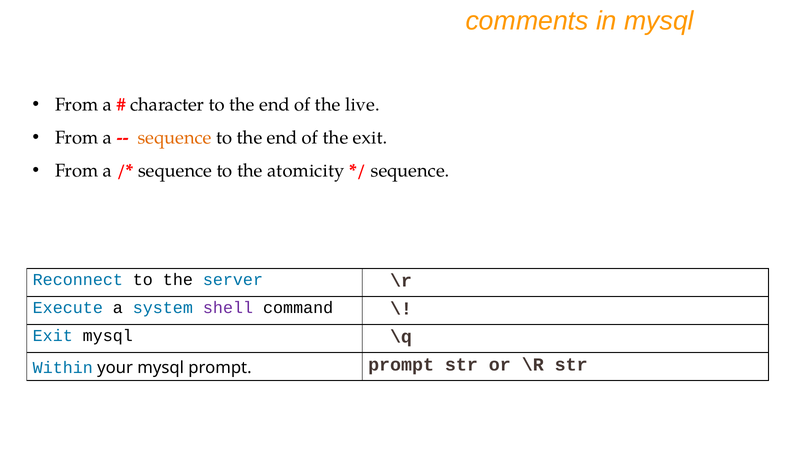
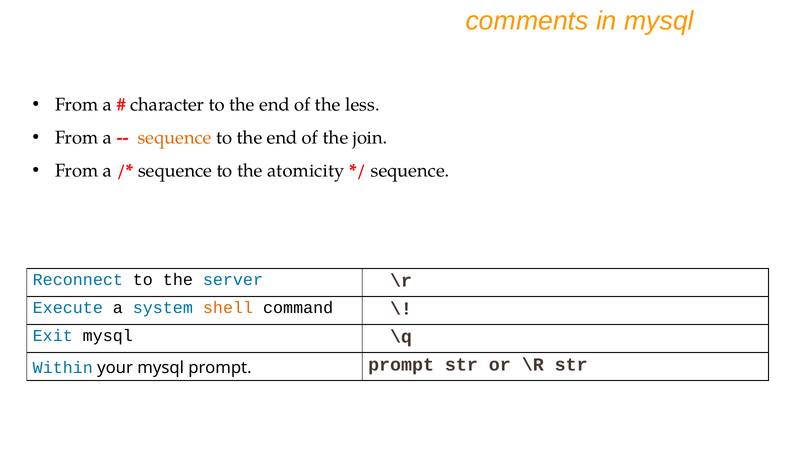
live: live -> less
the exit: exit -> join
shell colour: purple -> orange
